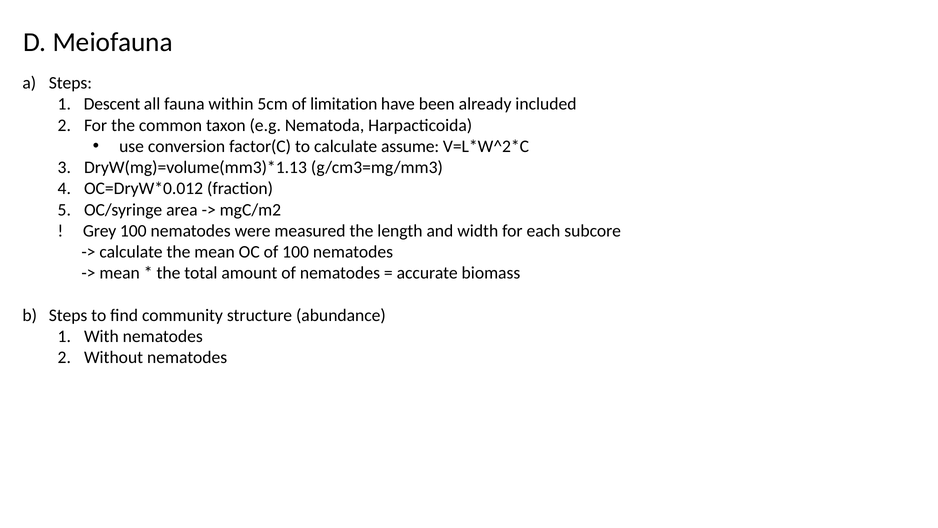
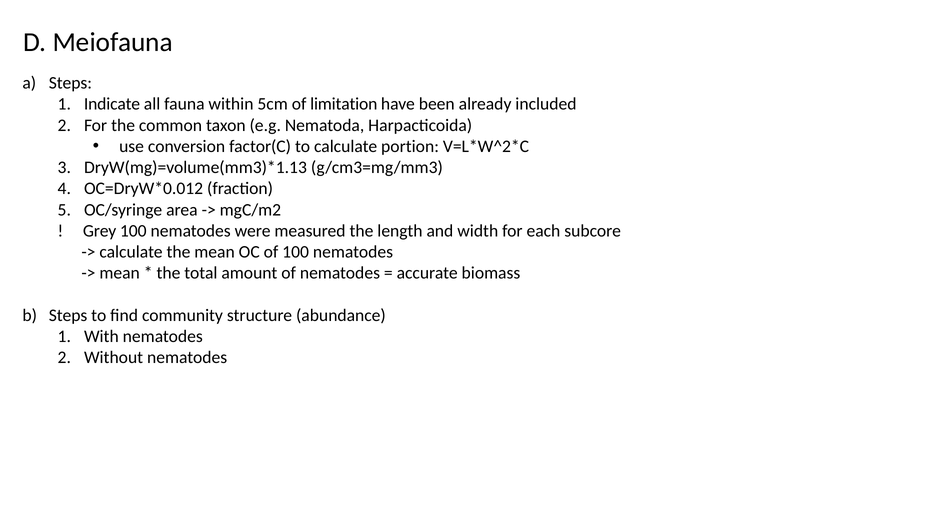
Descent: Descent -> Indicate
assume: assume -> portion
